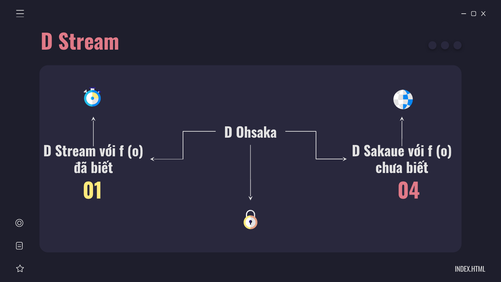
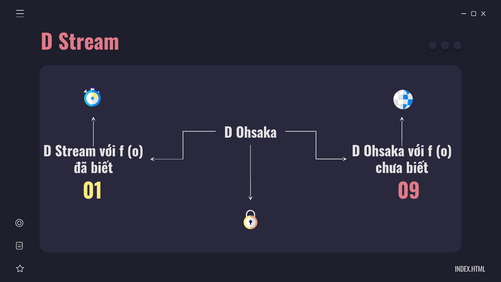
Sakaue at (384, 152): Sakaue -> Ohsaka
04: 04 -> 09
